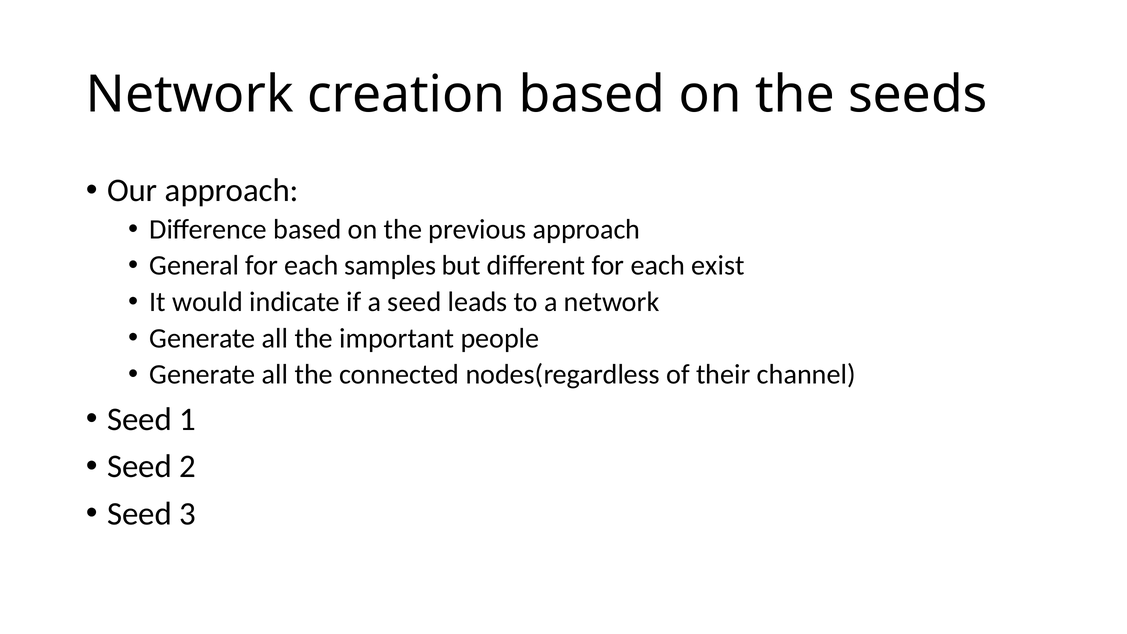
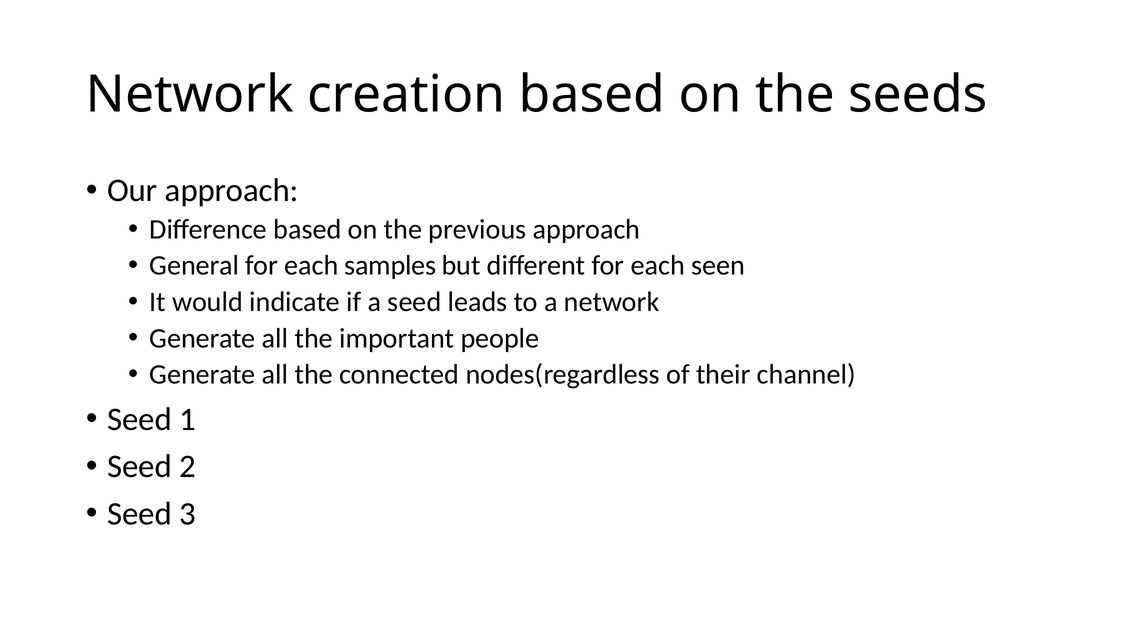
exist: exist -> seen
